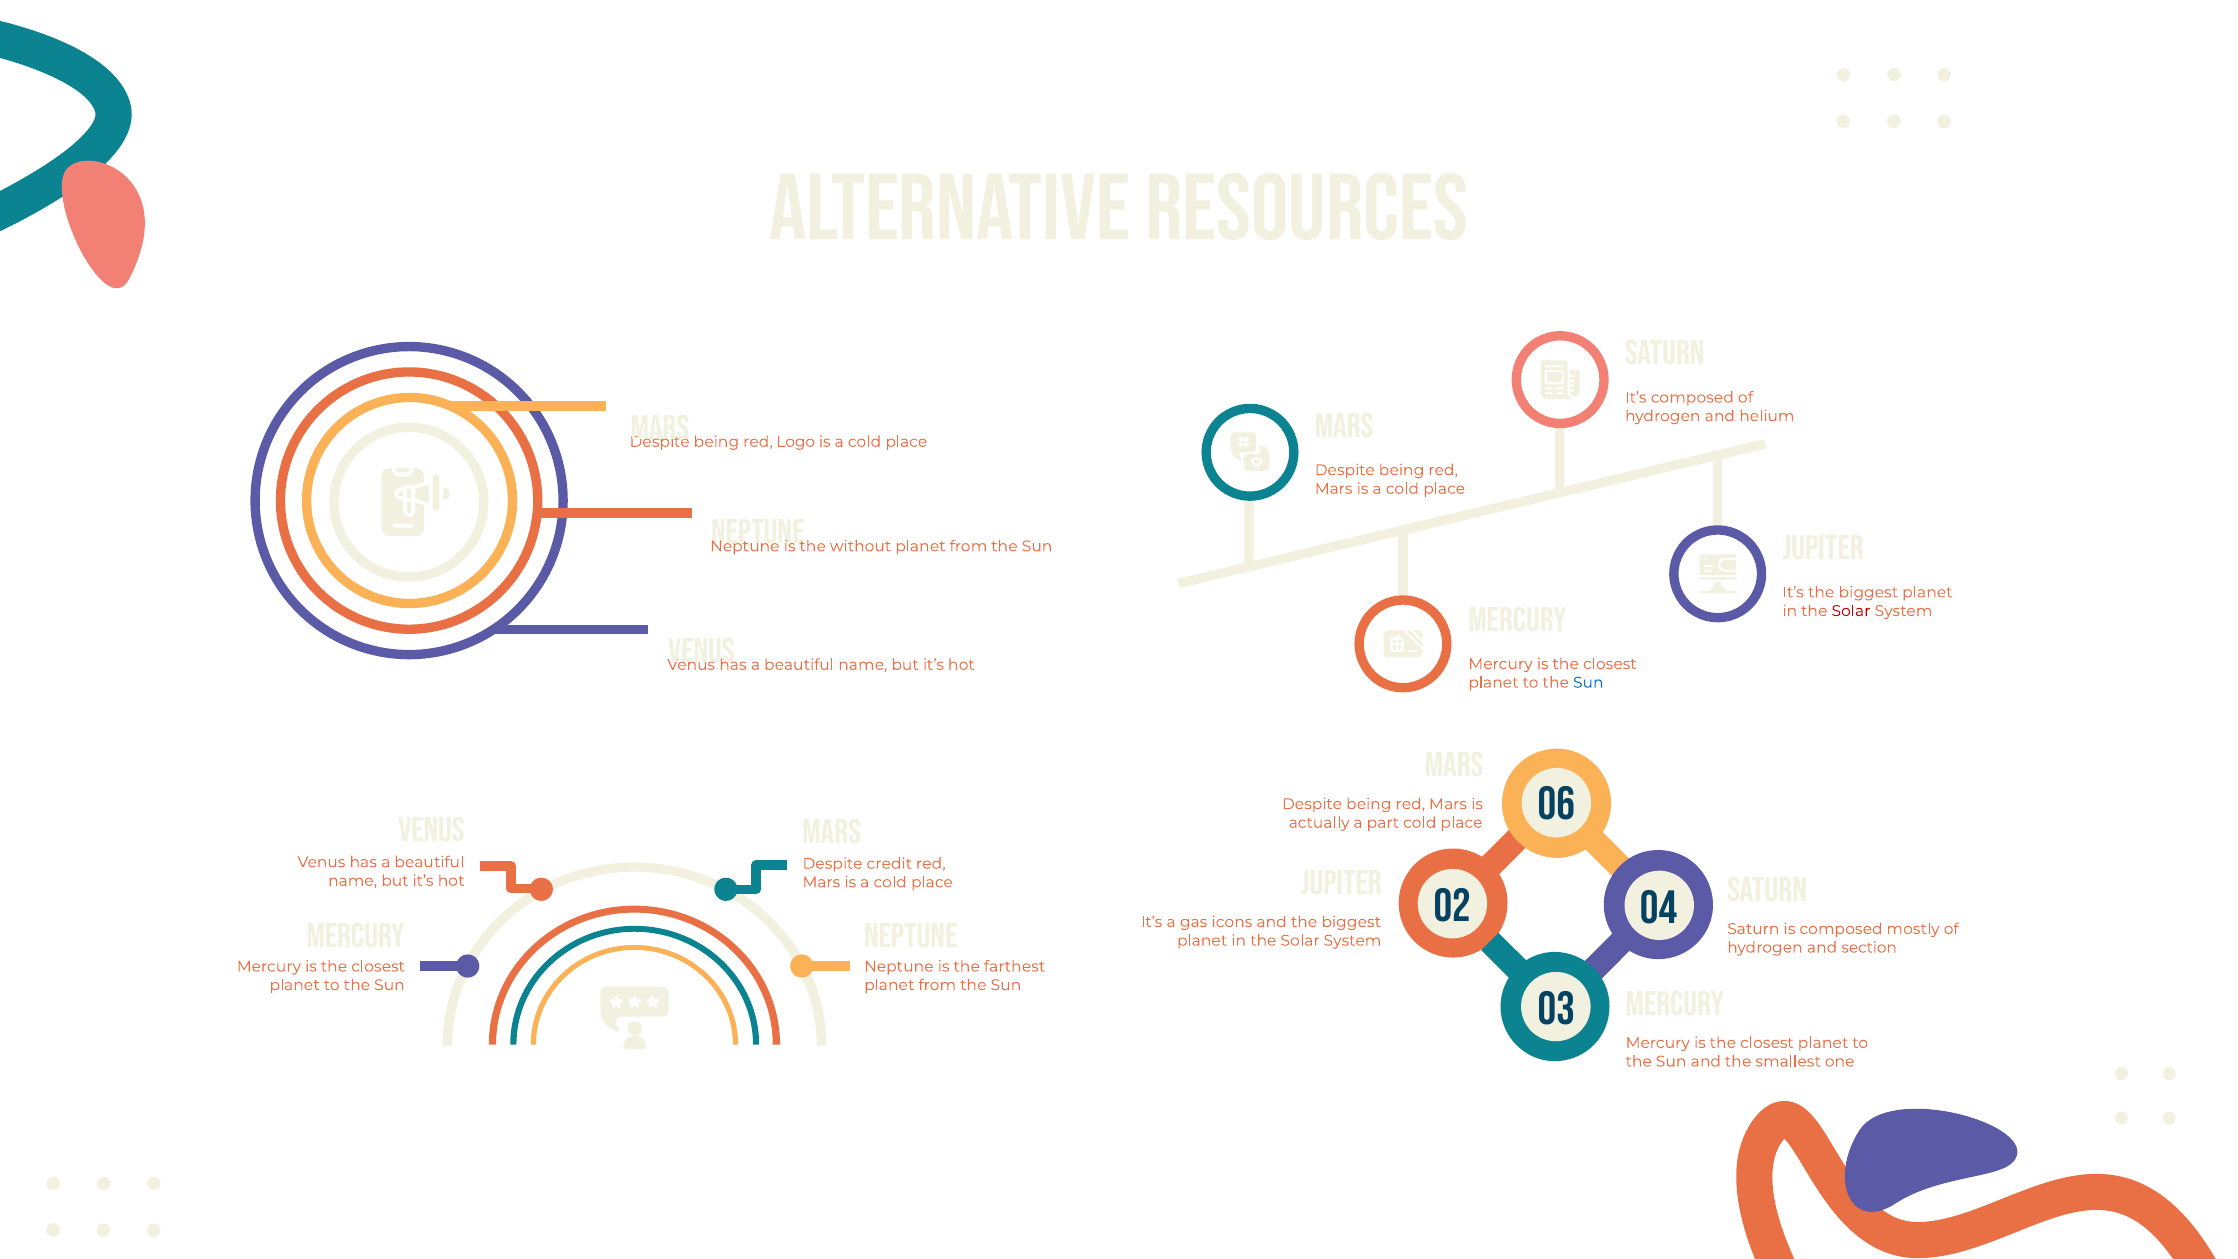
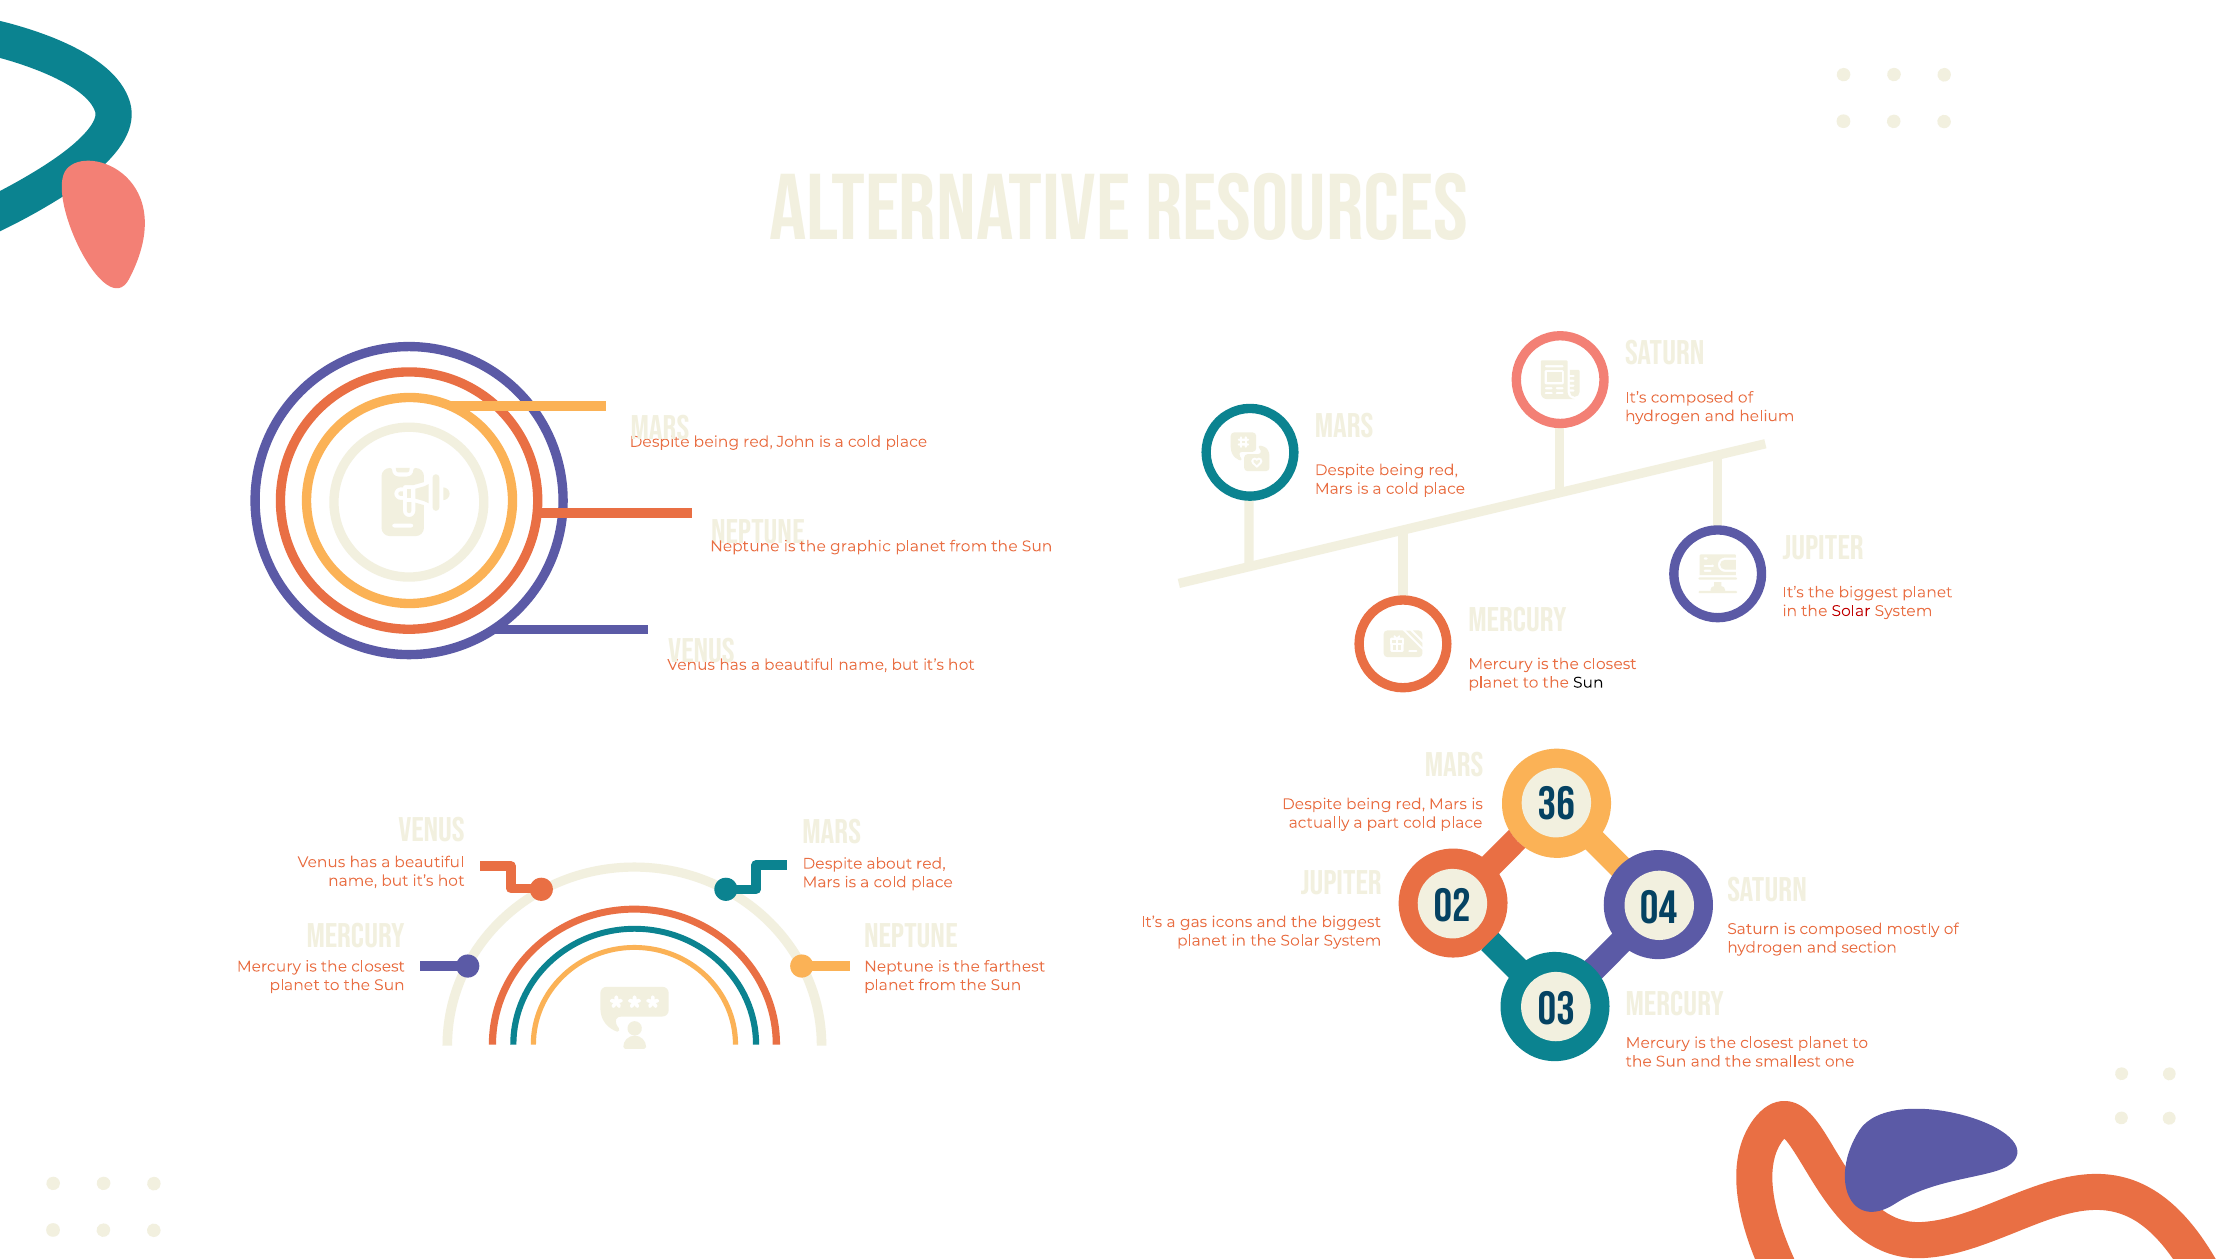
Logo: Logo -> John
without: without -> graphic
Sun at (1588, 682) colour: blue -> black
06: 06 -> 36
credit: credit -> about
